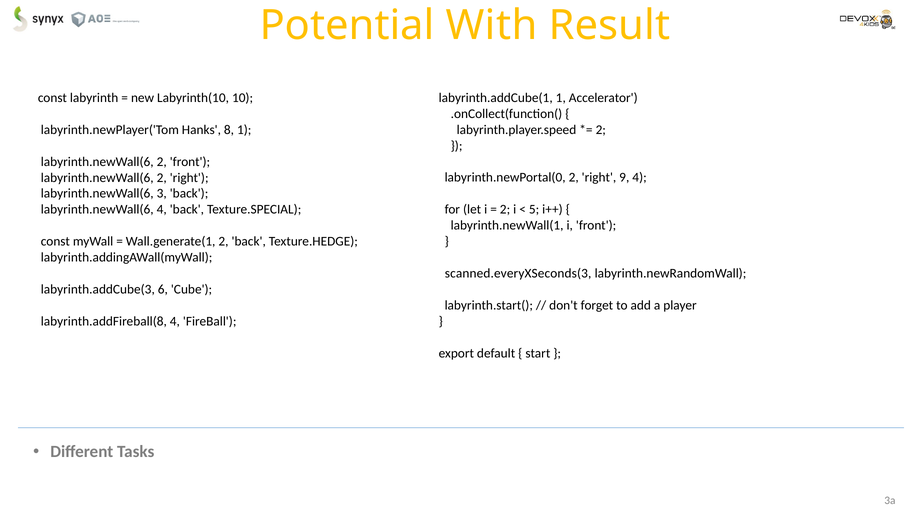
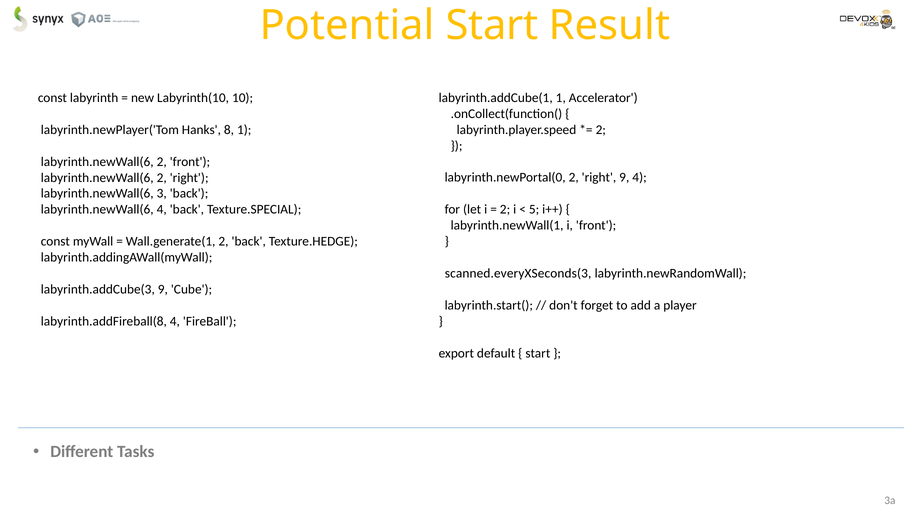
Potential With: With -> Start
labyrinth.addCube(3 6: 6 -> 9
